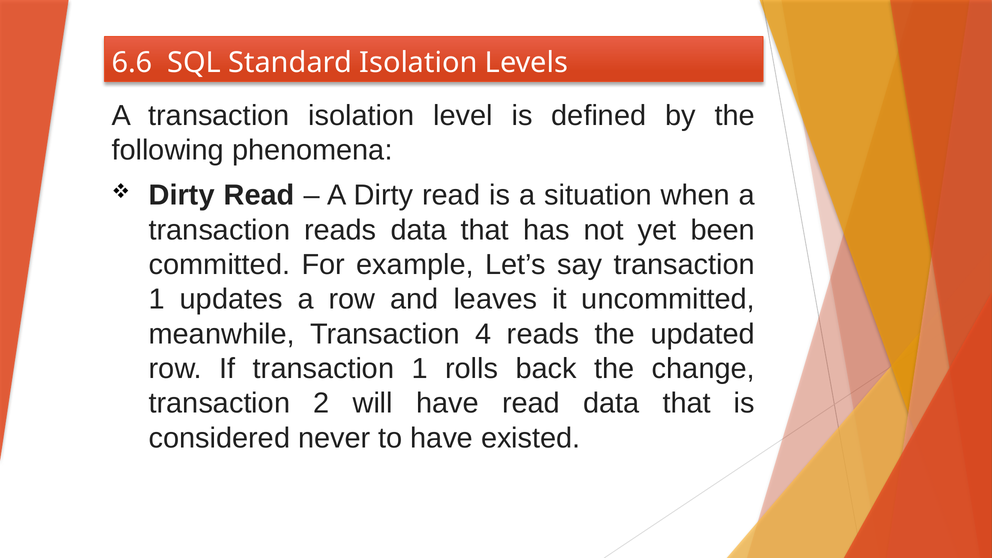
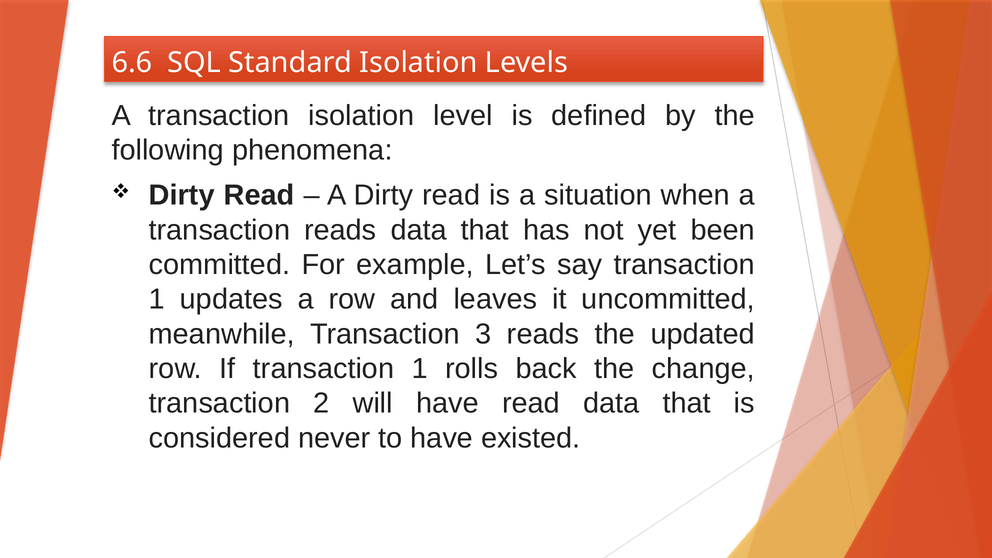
4: 4 -> 3
